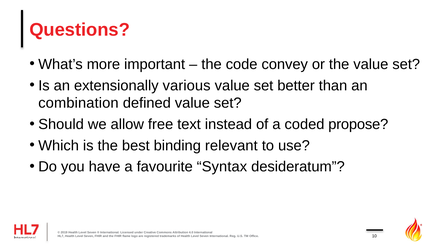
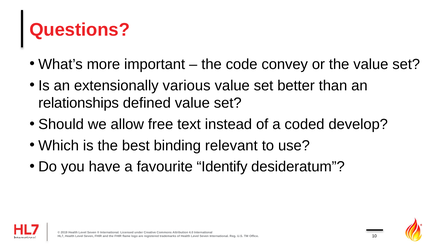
combination: combination -> relationships
propose: propose -> develop
Syntax: Syntax -> Identify
